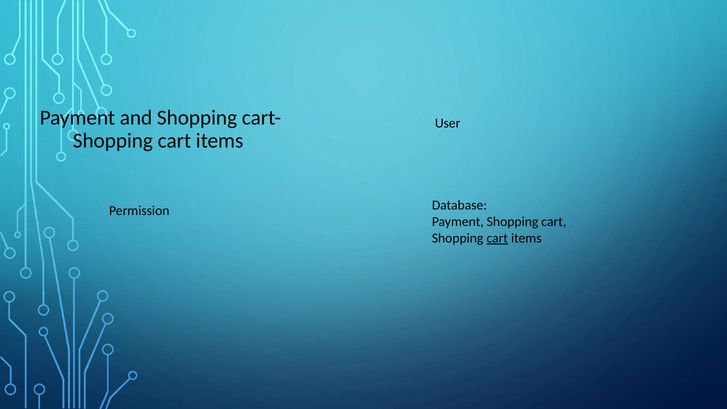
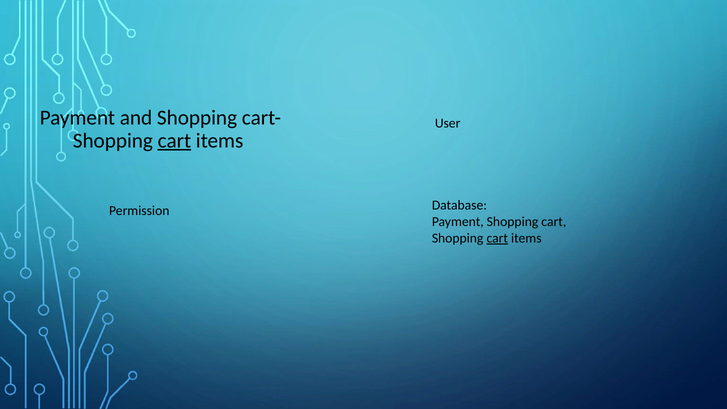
cart at (174, 141) underline: none -> present
